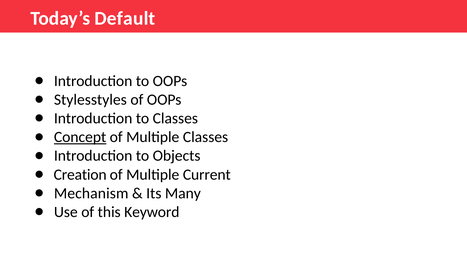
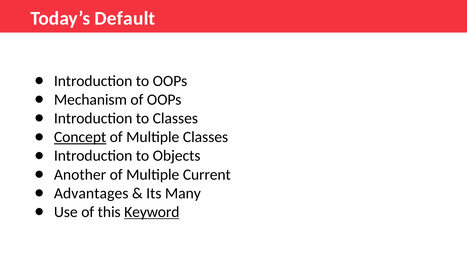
Stylesstyles: Stylesstyles -> Mechanism
Creation: Creation -> Another
Mechanism: Mechanism -> Advantages
Keyword underline: none -> present
